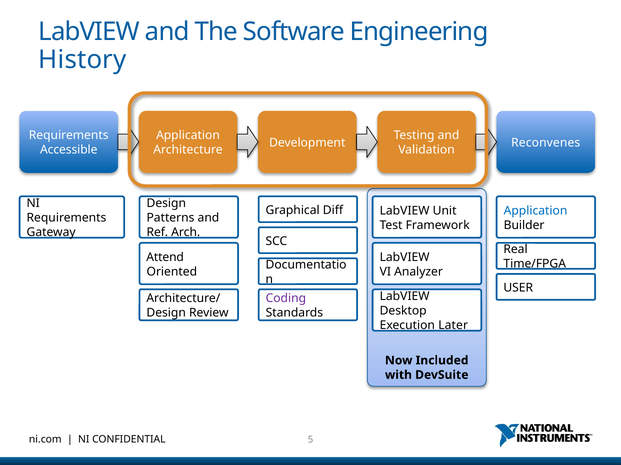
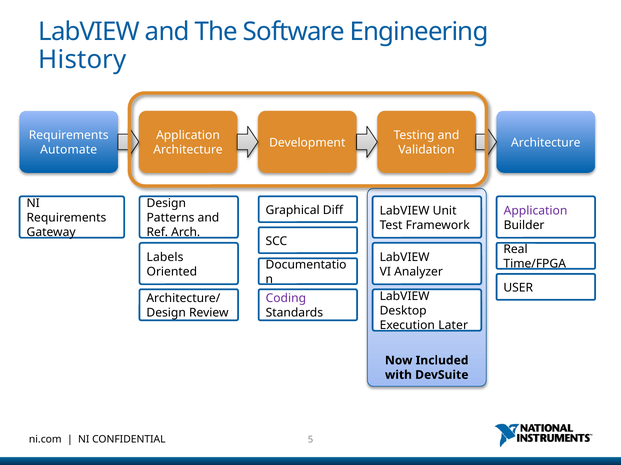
Reconvenes at (546, 143): Reconvenes -> Architecture
Accessible: Accessible -> Automate
Application at (536, 211) colour: blue -> purple
Attend: Attend -> Labels
